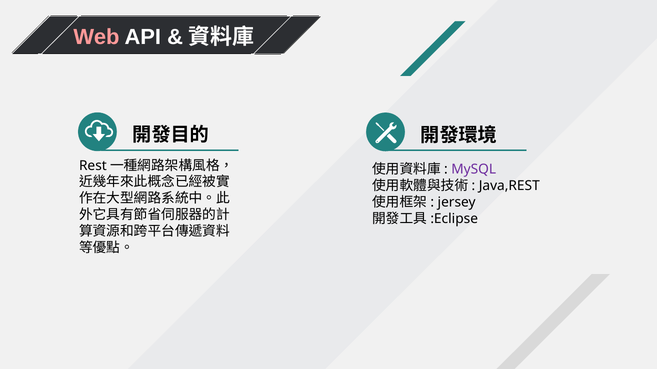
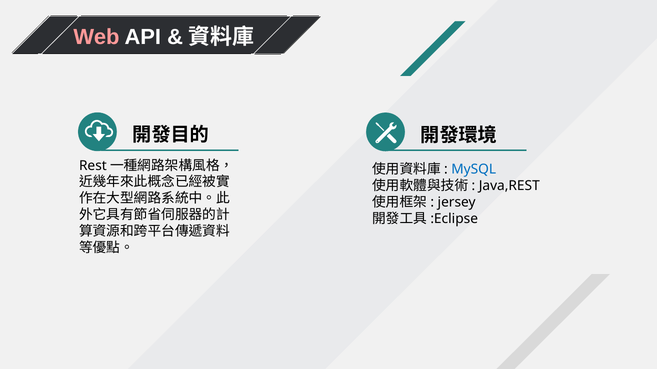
MySQL colour: purple -> blue
